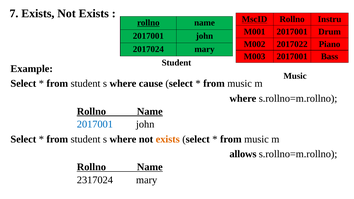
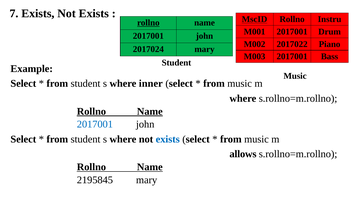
cause: cause -> inner
exists at (168, 139) colour: orange -> blue
2317024: 2317024 -> 2195845
